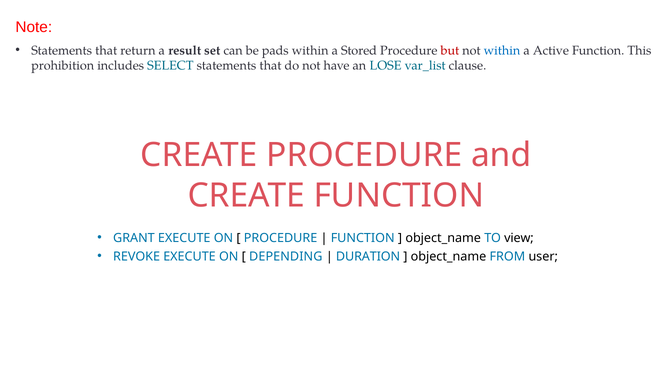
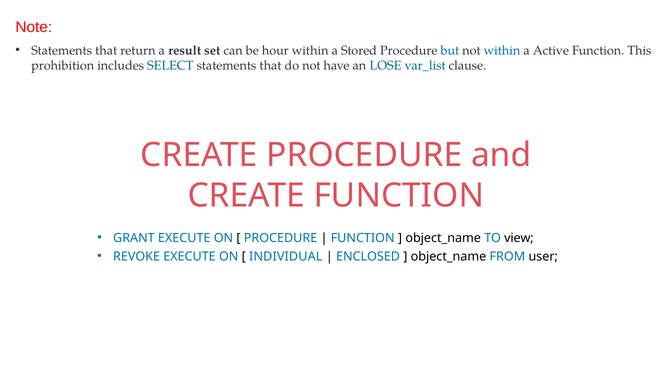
pads: pads -> hour
but colour: red -> blue
DEPENDING: DEPENDING -> INDIVIDUAL
DURATION: DURATION -> ENCLOSED
